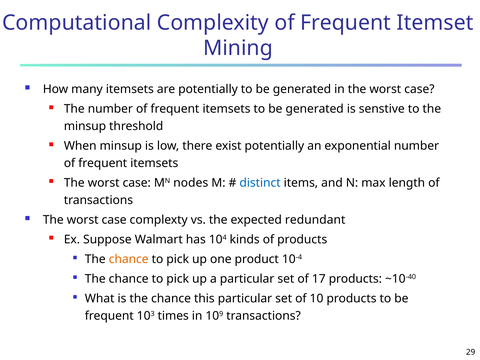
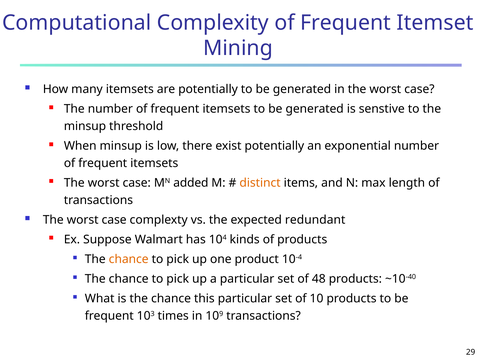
nodes: nodes -> added
distinct colour: blue -> orange
17: 17 -> 48
